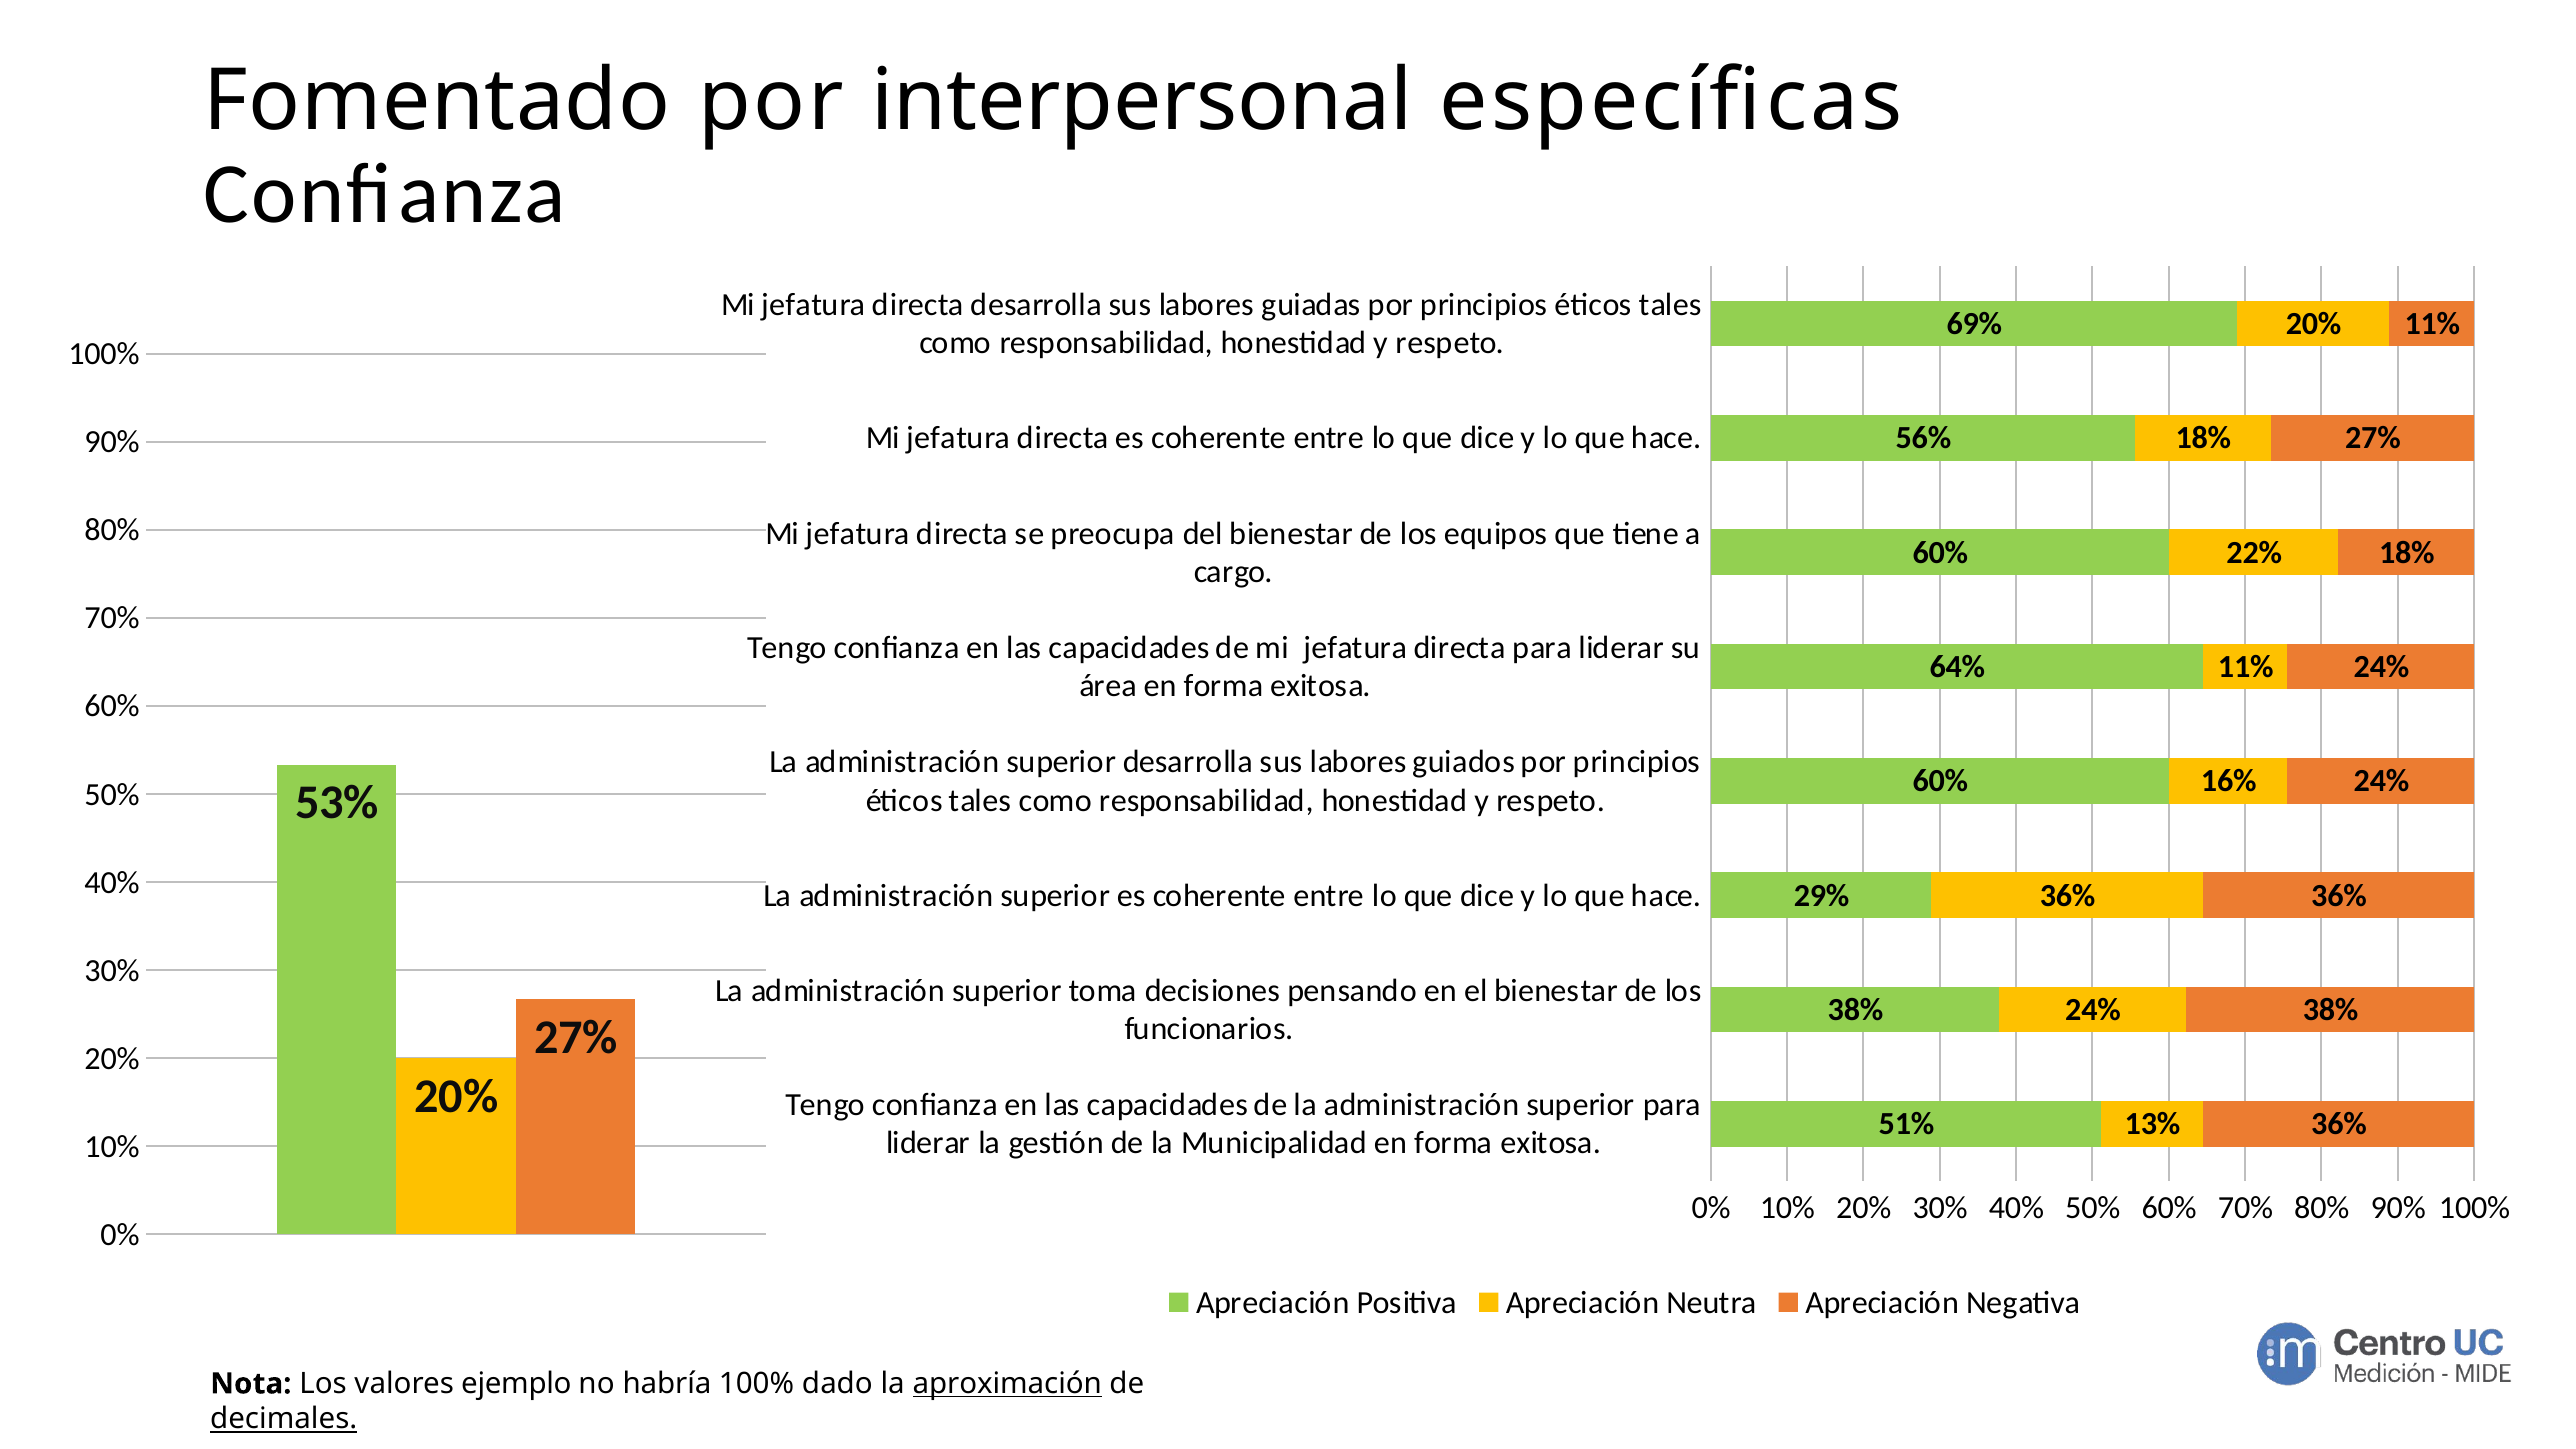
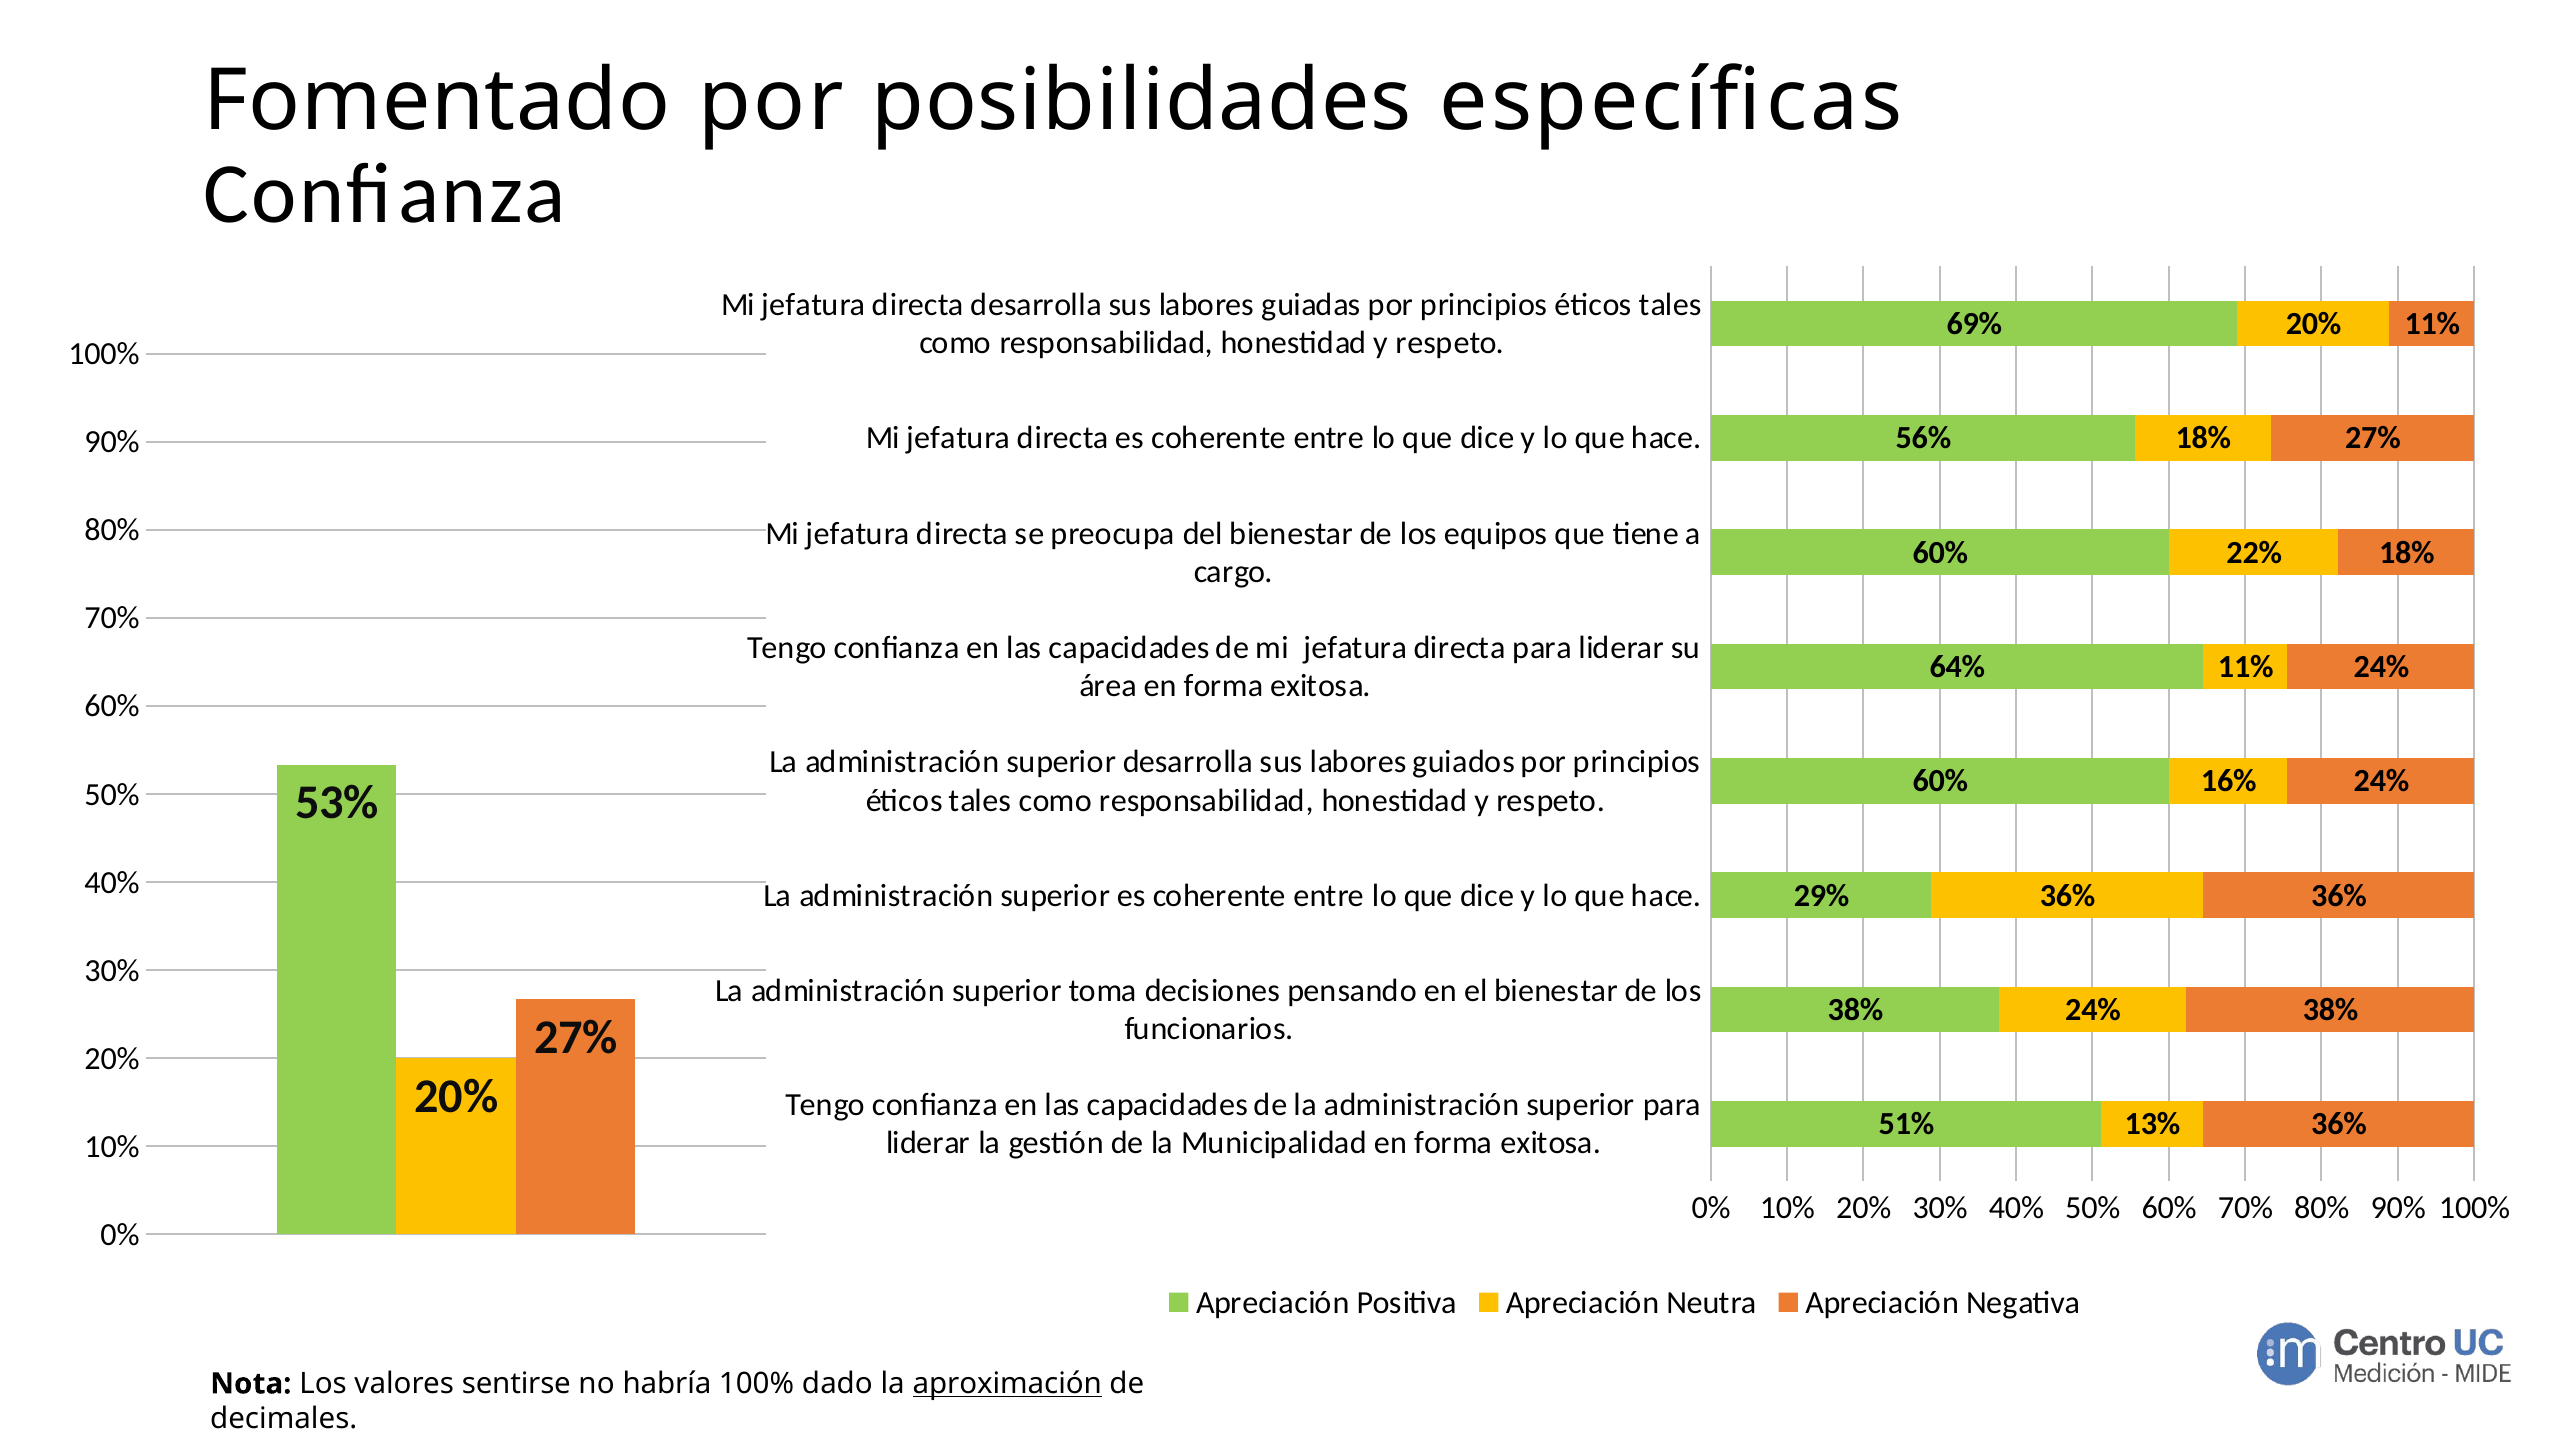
interpersonal: interpersonal -> posibilidades
ejemplo: ejemplo -> sentirse
decimales underline: present -> none
